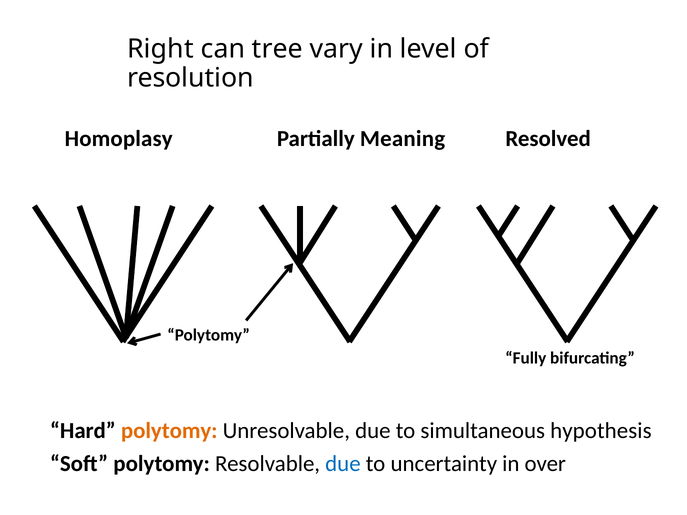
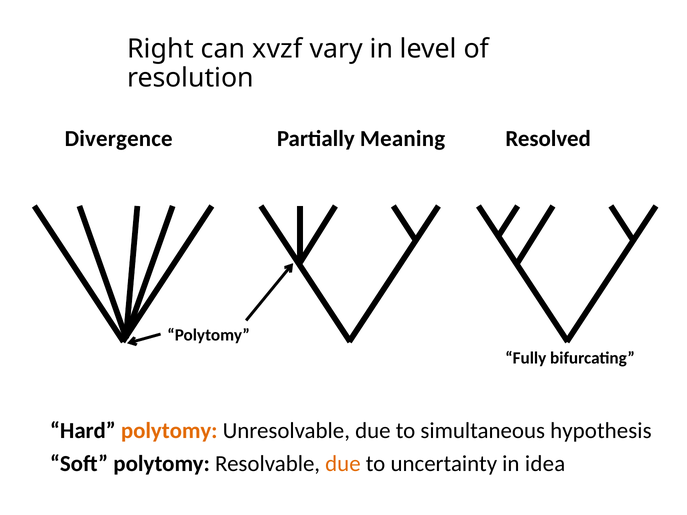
tree: tree -> xvzf
Homoplasy: Homoplasy -> Divergence
due at (343, 464) colour: blue -> orange
over: over -> idea
